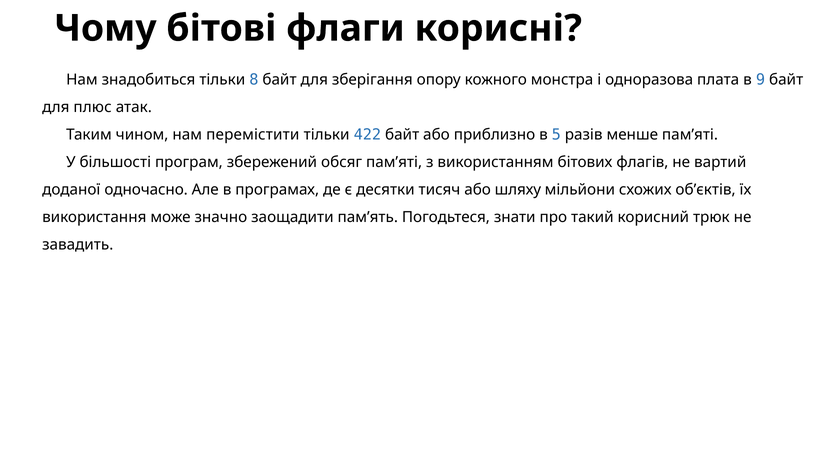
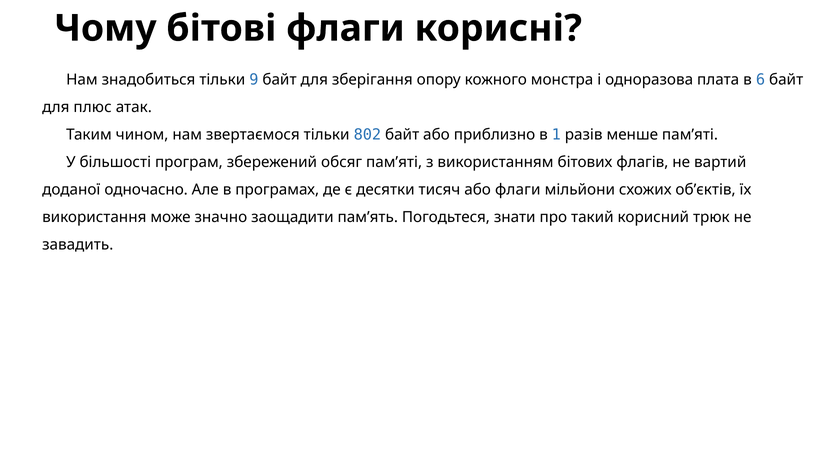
8: 8 -> 9
9: 9 -> 6
перемістити: перемістити -> звертаємося
422: 422 -> 802
5: 5 -> 1
або шляху: шляху -> флаги
